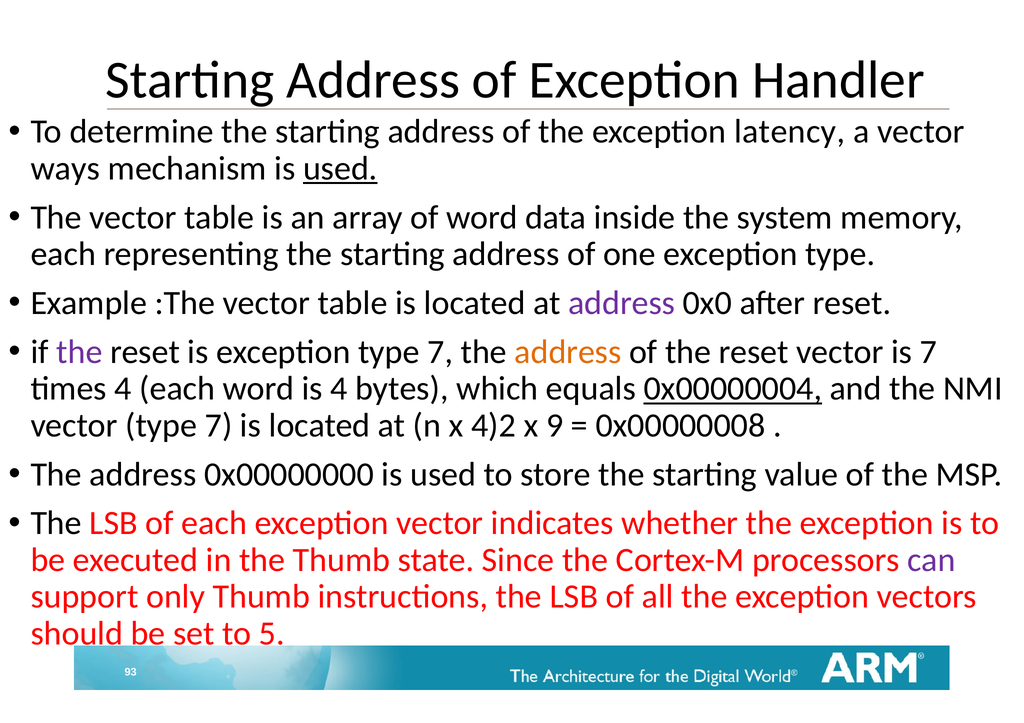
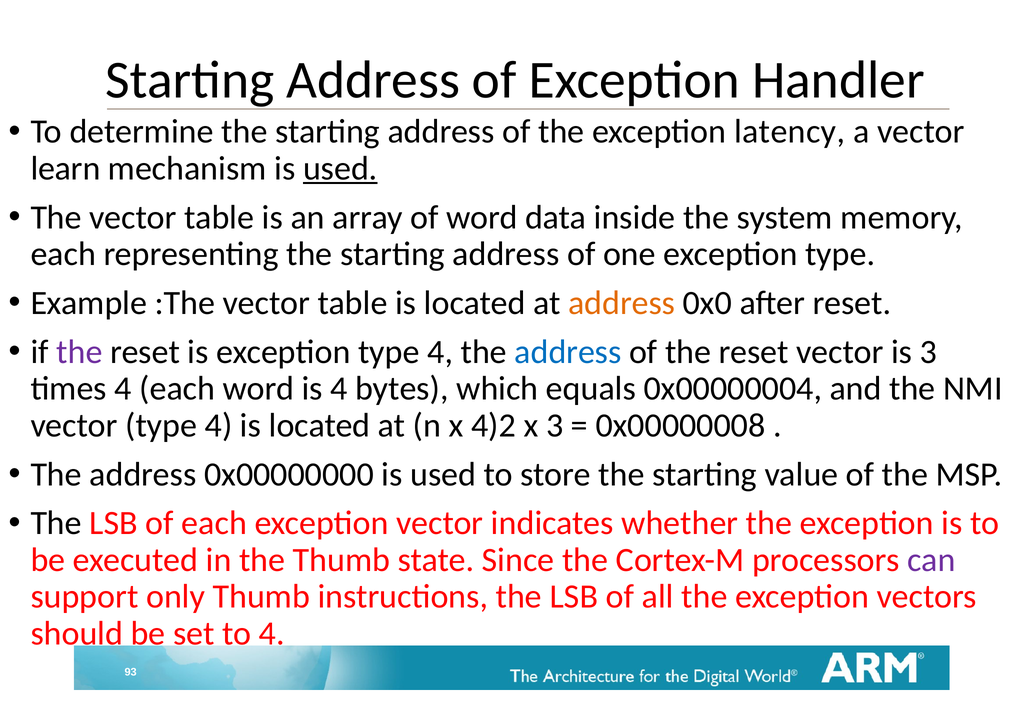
ways: ways -> learn
address at (622, 303) colour: purple -> orange
exception type 7: 7 -> 4
address at (568, 352) colour: orange -> blue
is 7: 7 -> 3
0x00000004 underline: present -> none
vector type 7: 7 -> 4
x 9: 9 -> 3
to 5: 5 -> 4
